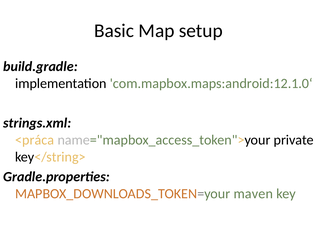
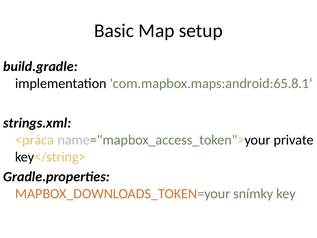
com.mapbox.maps:android:12.1.0‘: com.mapbox.maps:android:12.1.0‘ -> com.mapbox.maps:android:65.8.1‘
maven: maven -> snímky
